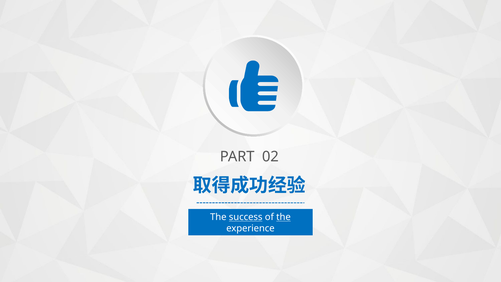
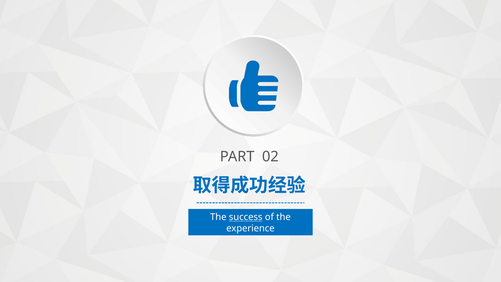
the at (283, 217) underline: present -> none
